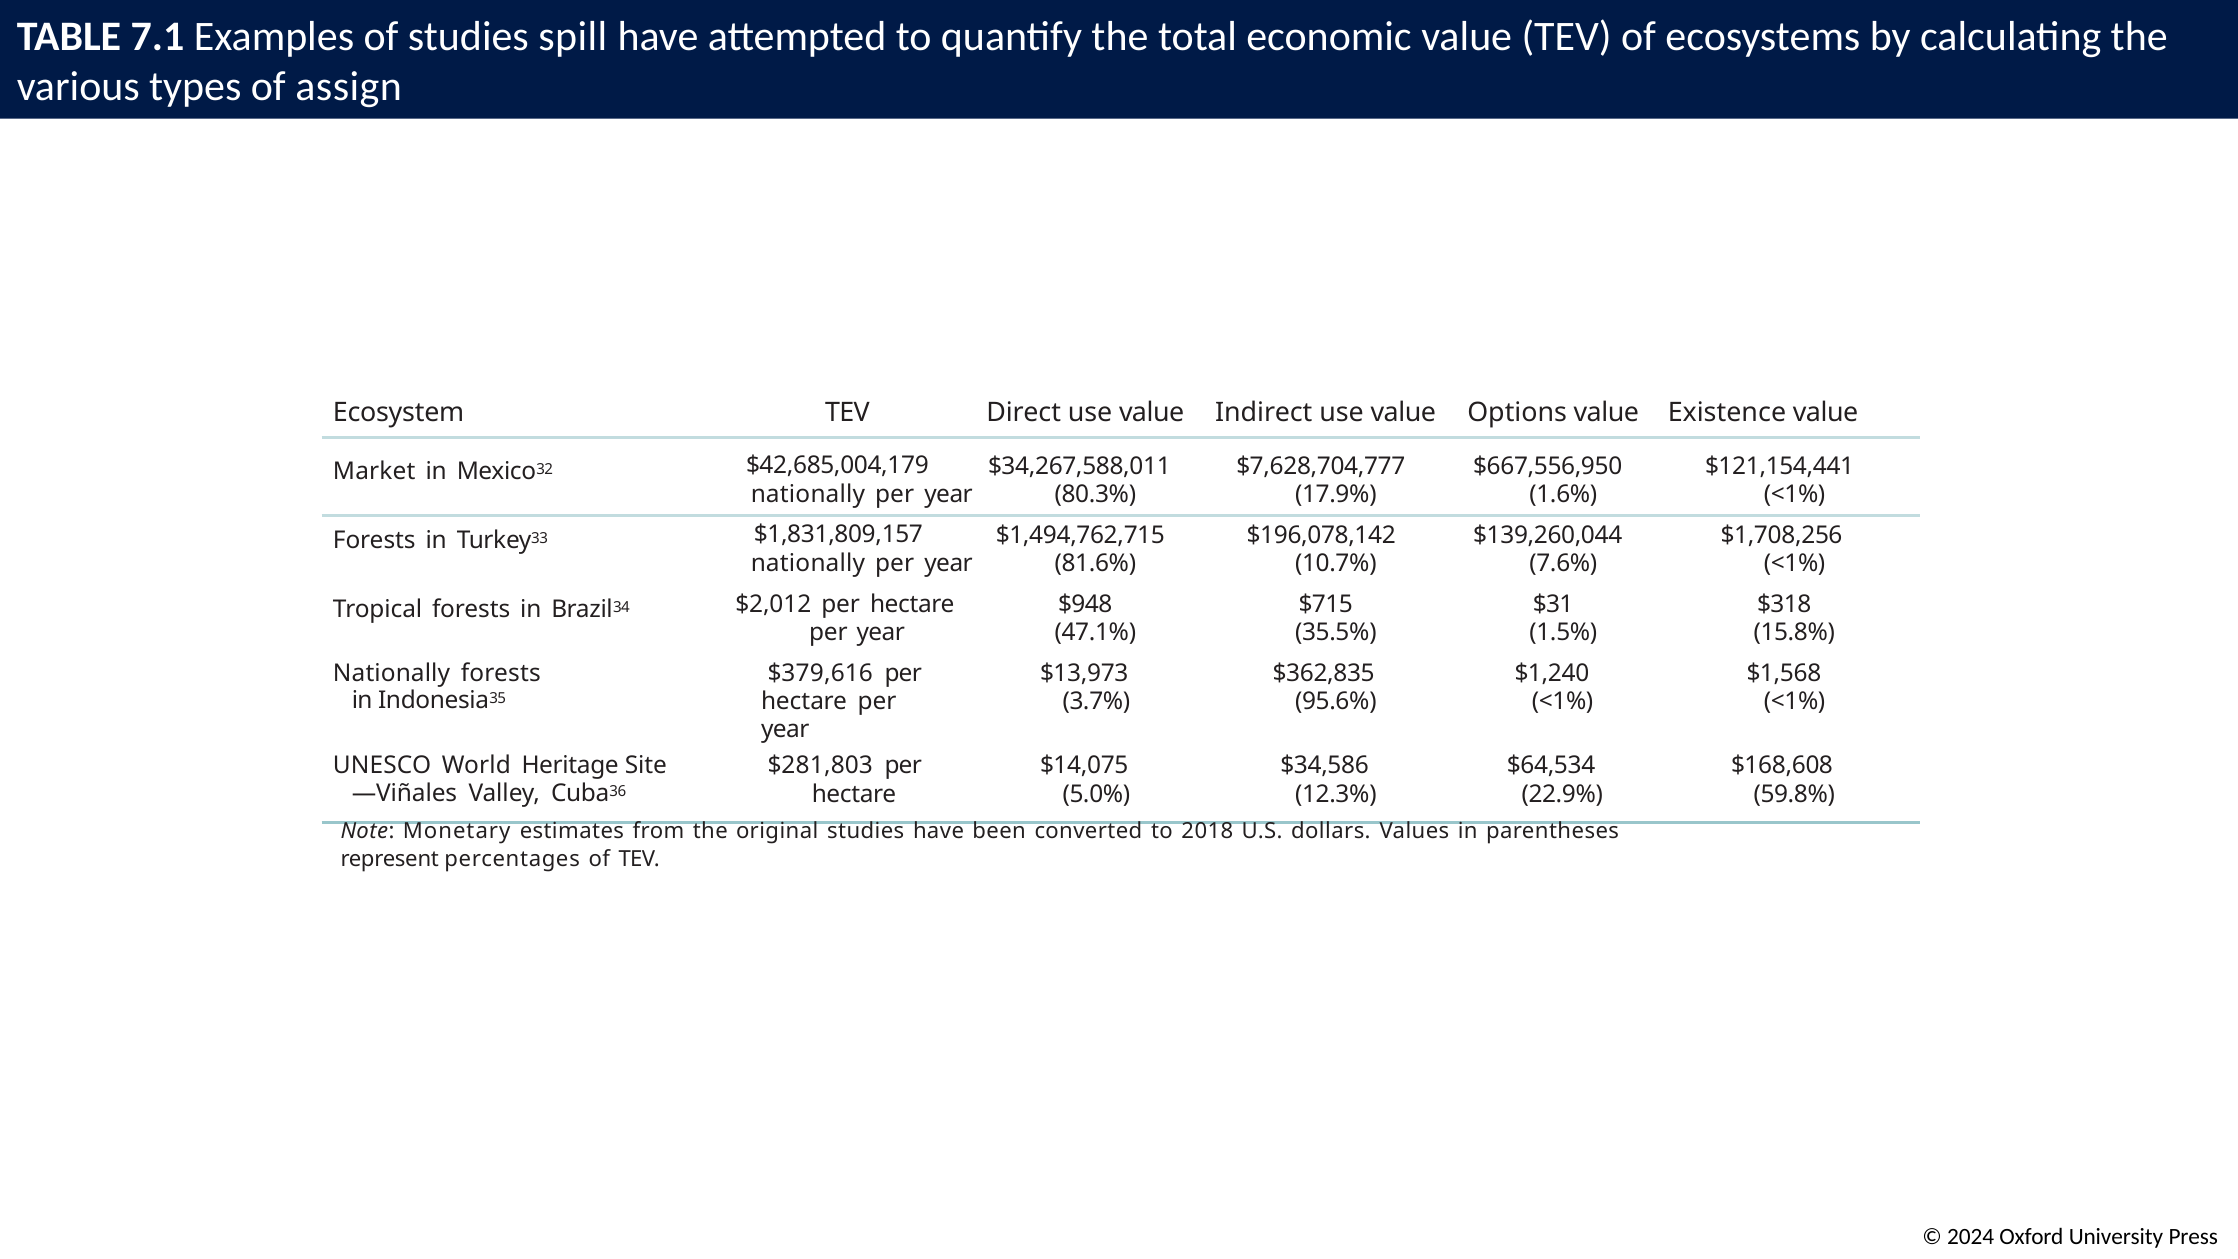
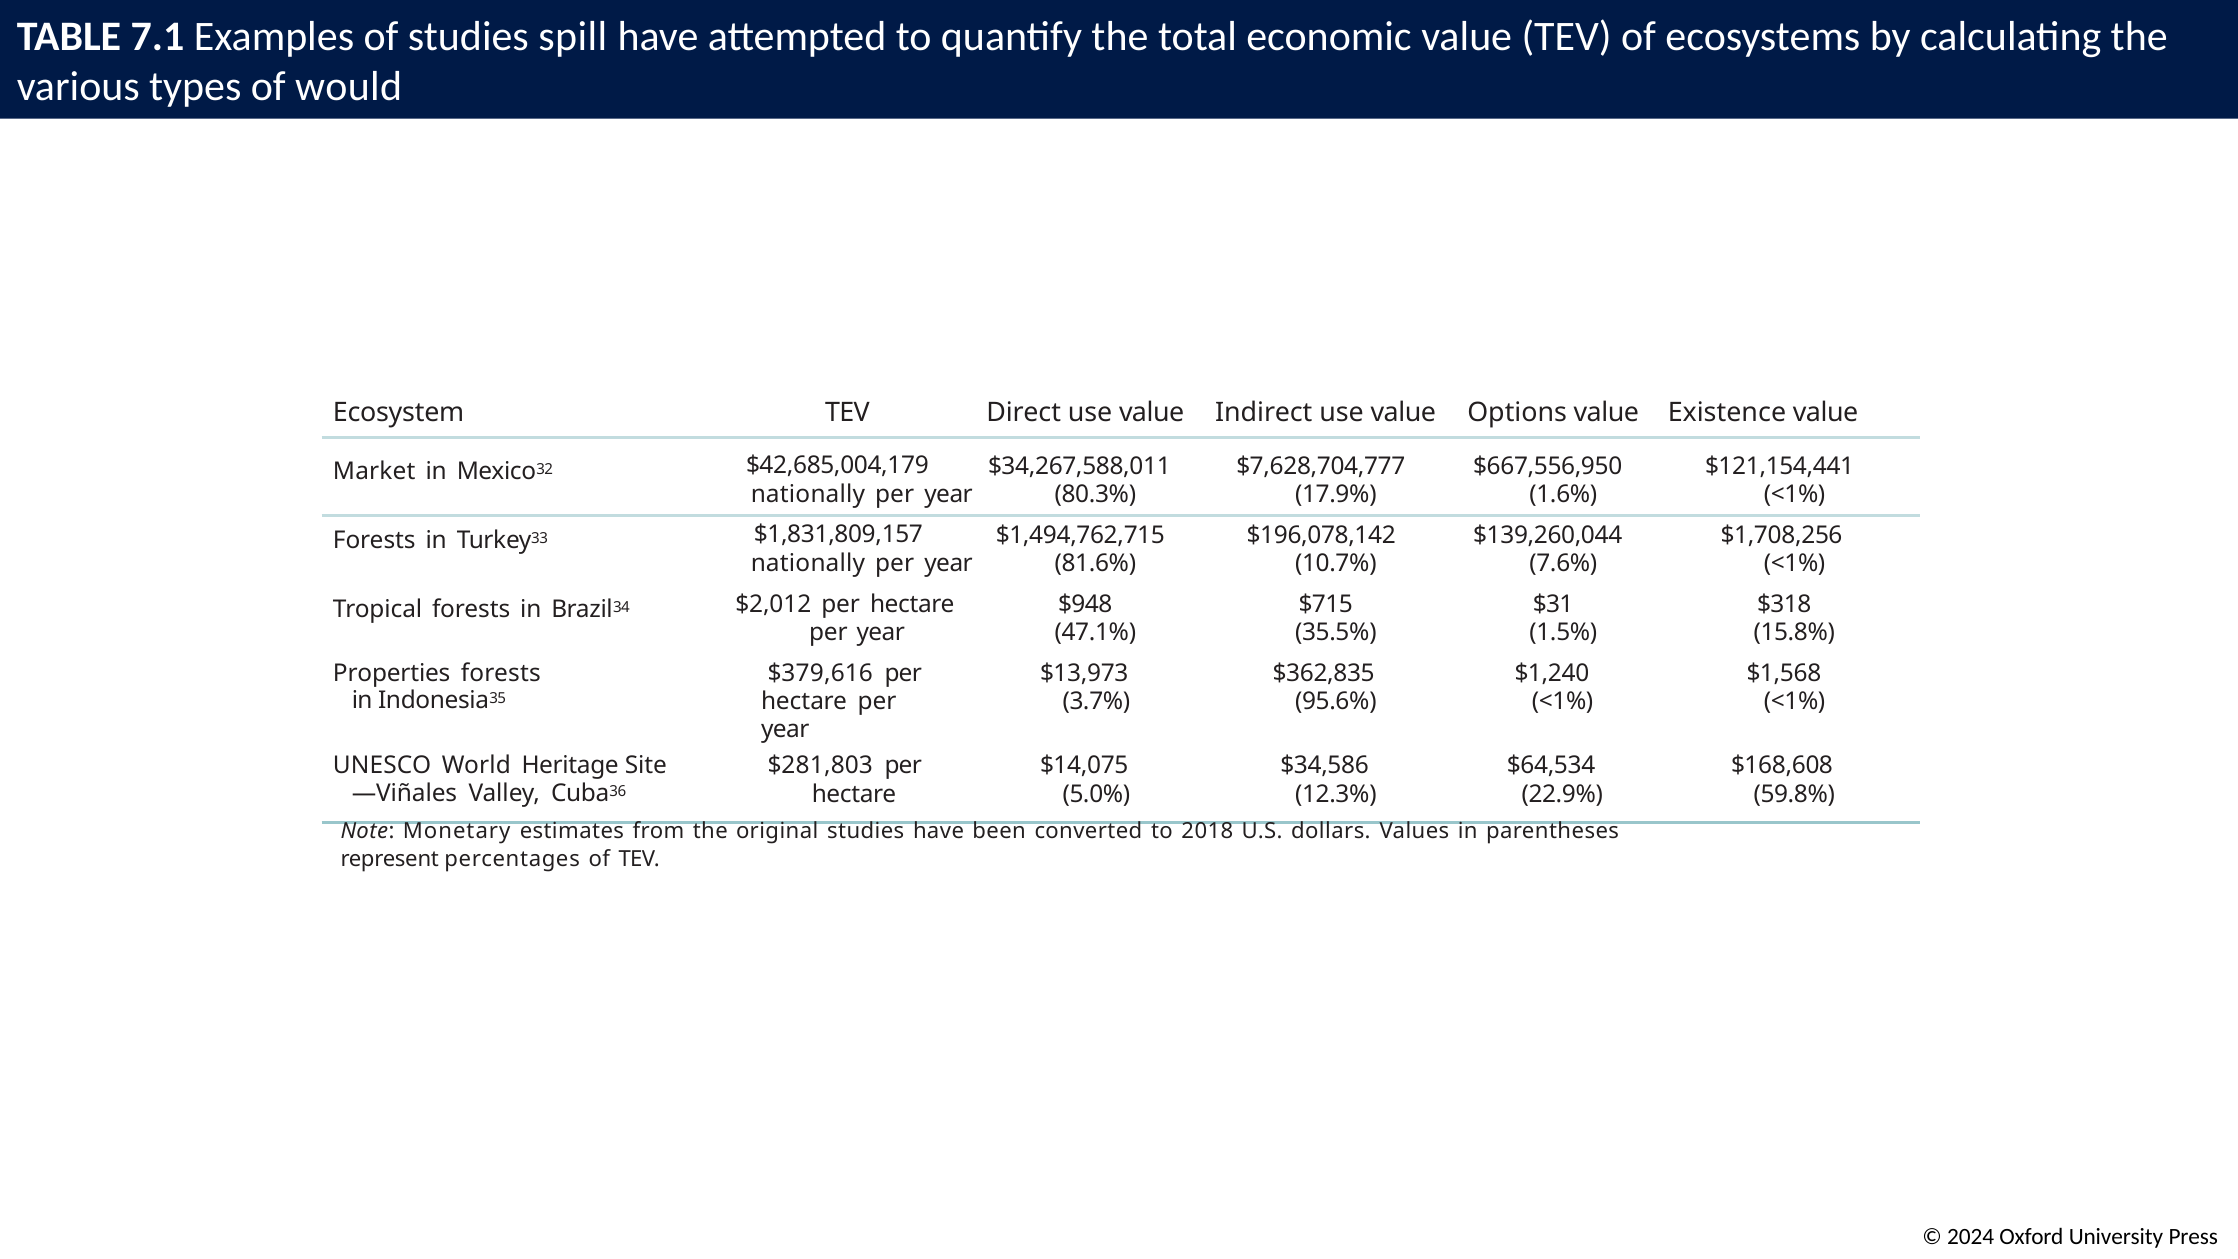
assign: assign -> would
Nationally at (392, 673): Nationally -> Properties
